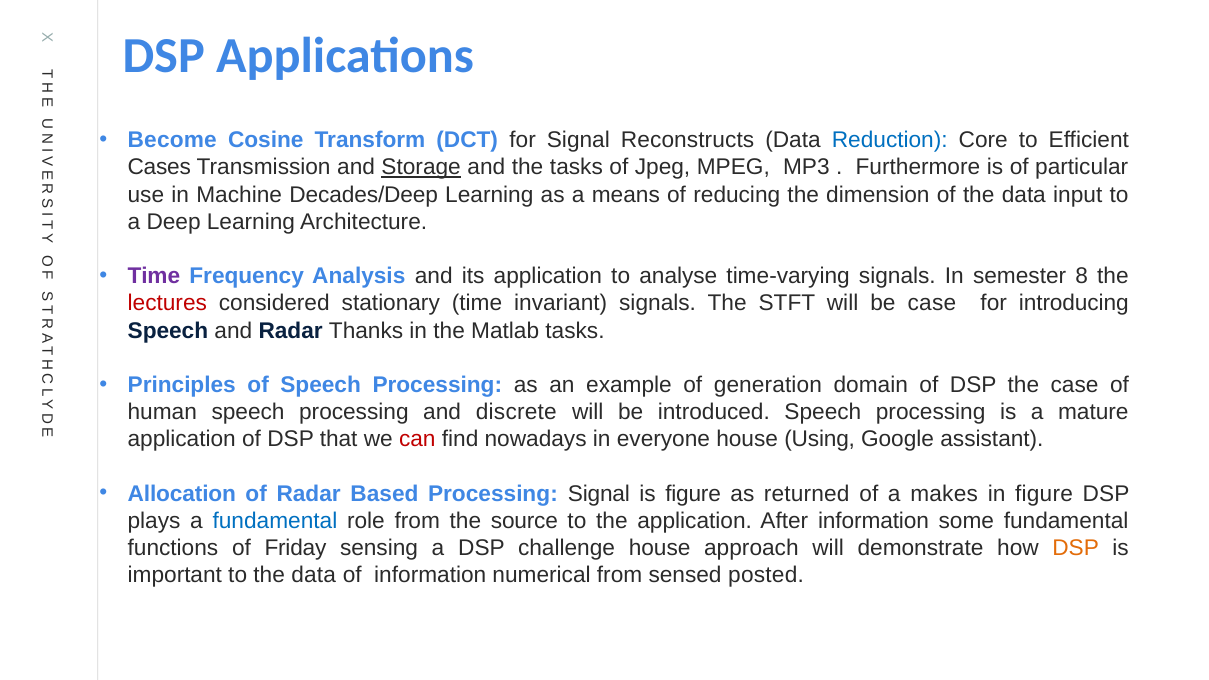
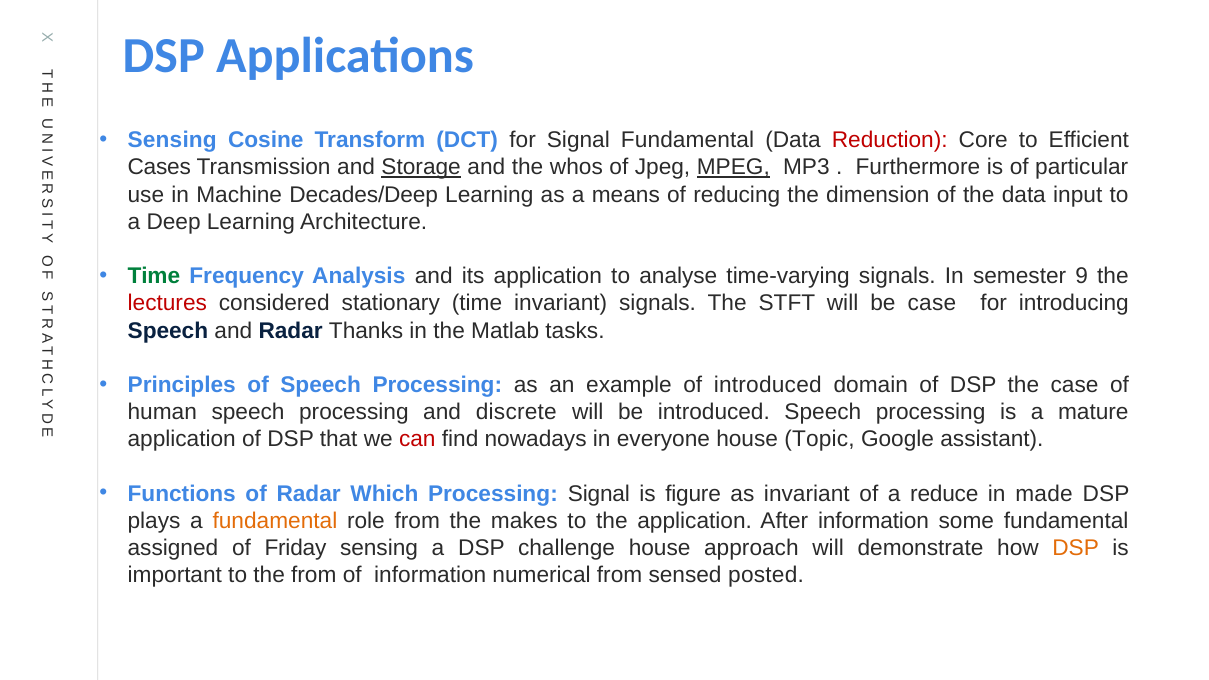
Become at (172, 140): Become -> Sensing
Signal Reconstructs: Reconstructs -> Fundamental
Reduction colour: blue -> red
the tasks: tasks -> whos
MPEG underline: none -> present
Time at (154, 276) colour: purple -> green
8: 8 -> 9
of generation: generation -> introduced
Using: Using -> Topic
Allocation: Allocation -> Functions
Based: Based -> Which
as returned: returned -> invariant
makes: makes -> reduce
in figure: figure -> made
fundamental at (275, 521) colour: blue -> orange
source: source -> makes
functions: functions -> assigned
to the data: data -> from
